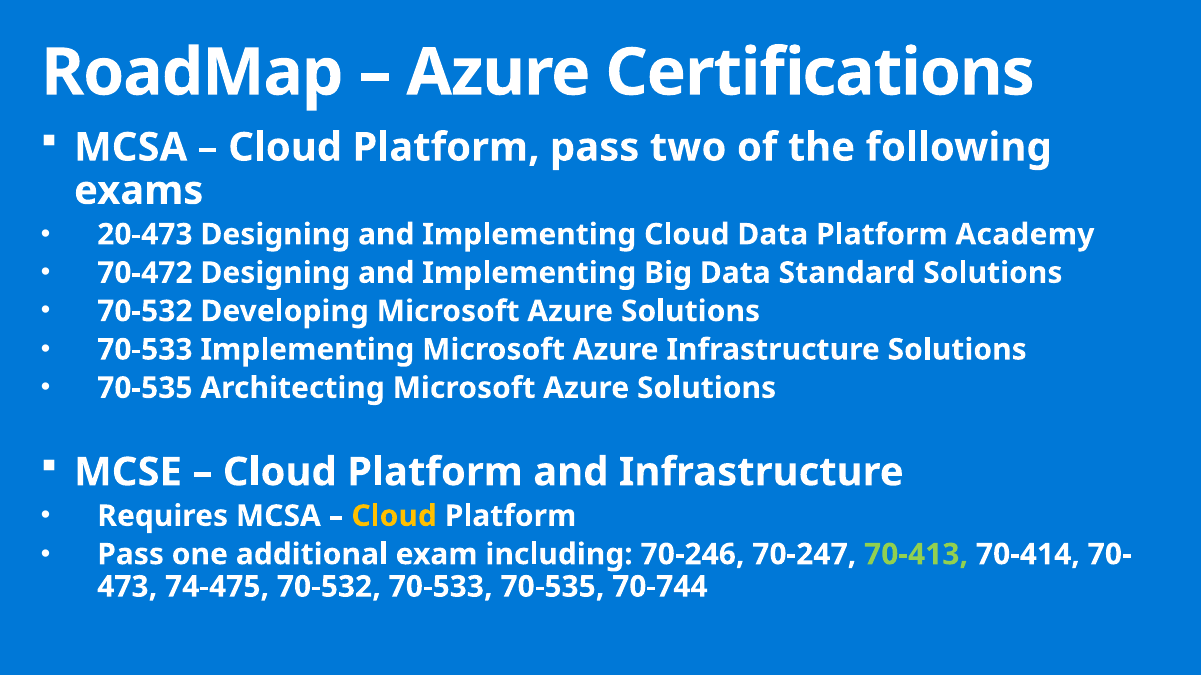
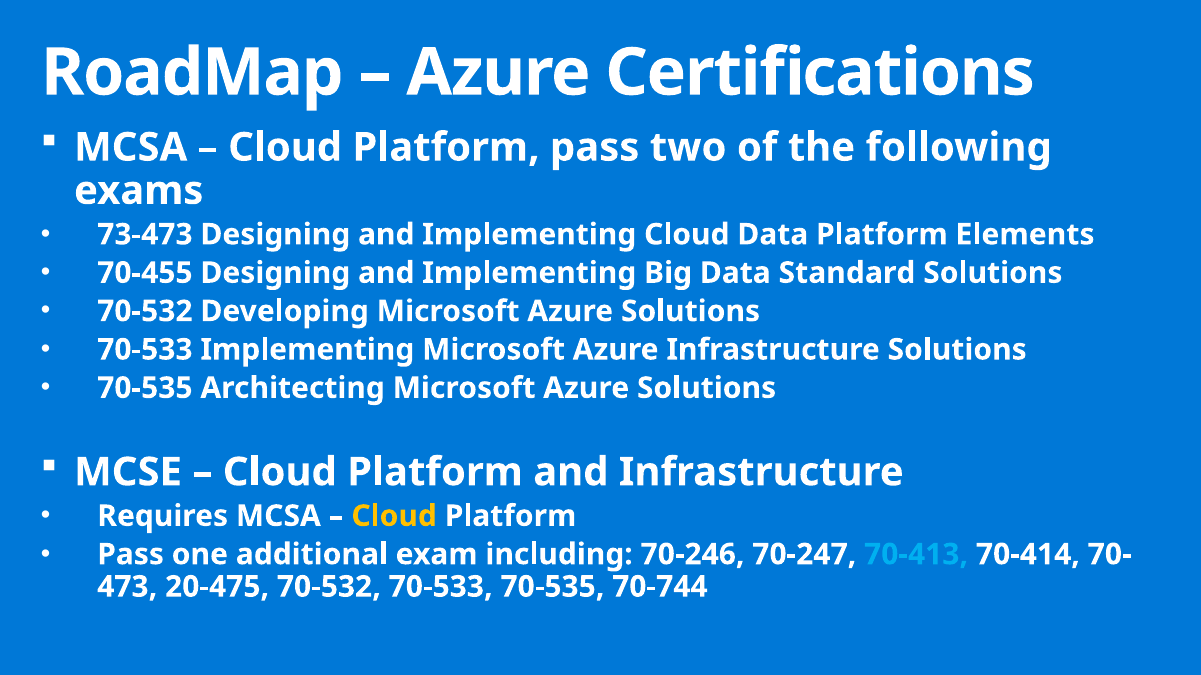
20-473: 20-473 -> 73-473
Academy: Academy -> Elements
70-472: 70-472 -> 70-455
70-413 colour: light green -> light blue
74-475: 74-475 -> 20-475
